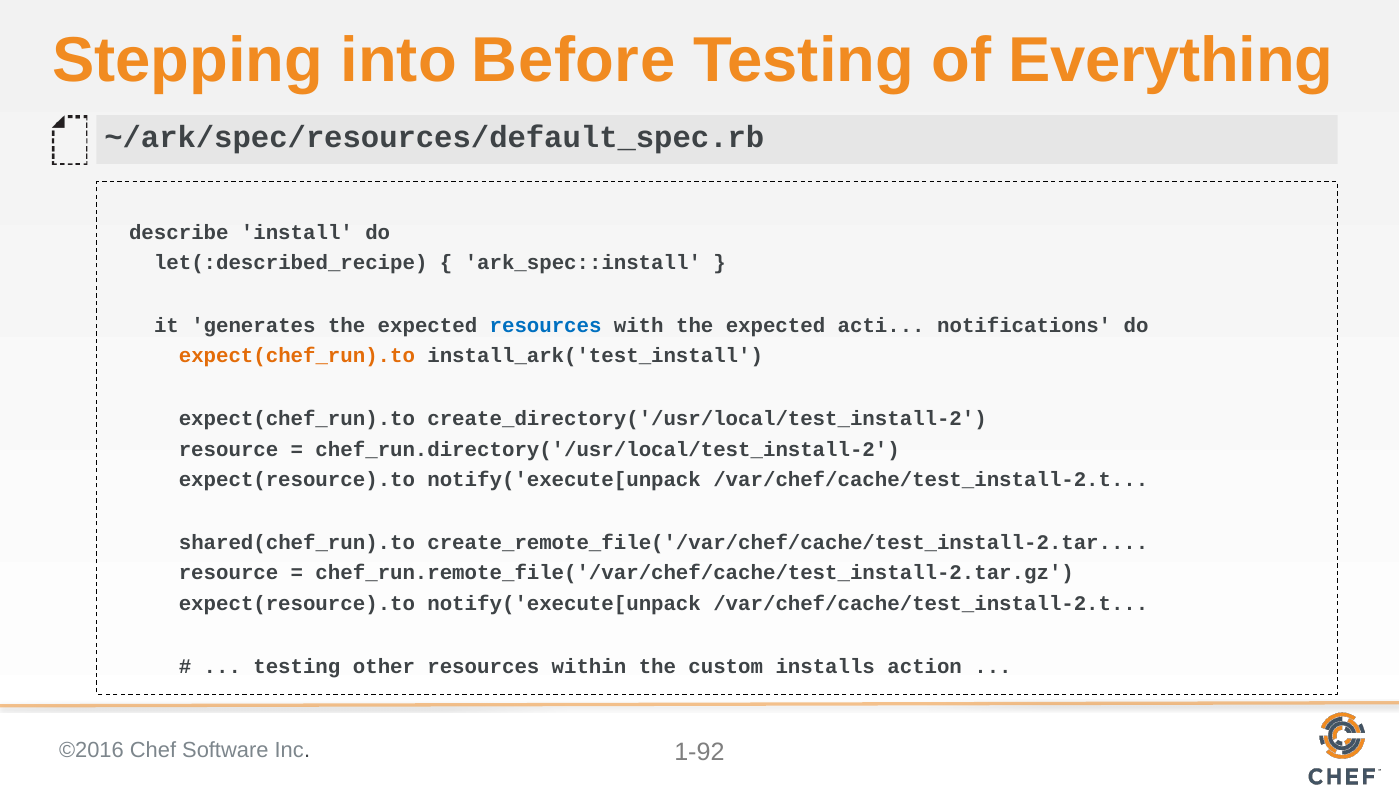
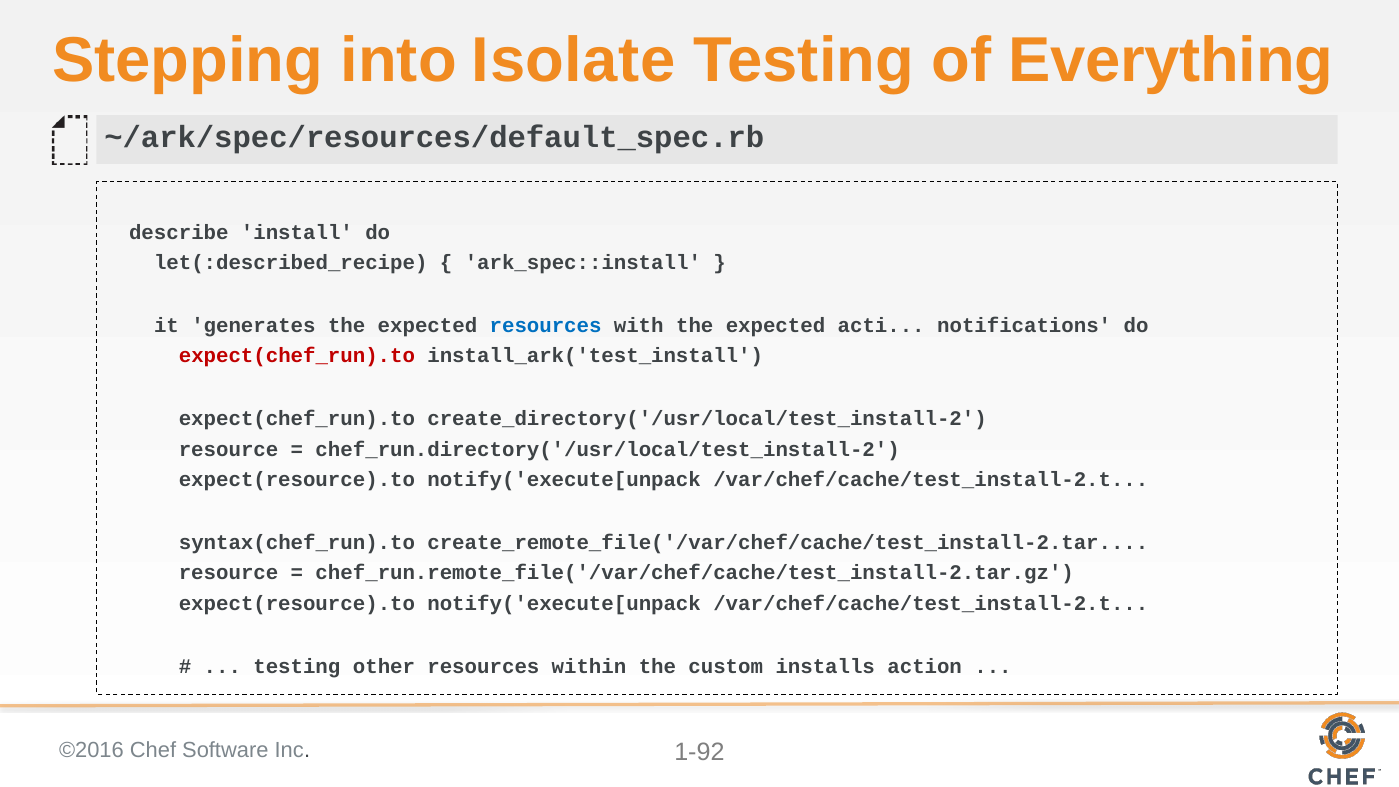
Before: Before -> Isolate
expect(chef_run).to at (297, 356) colour: orange -> red
shared(chef_run).to: shared(chef_run).to -> syntax(chef_run).to
